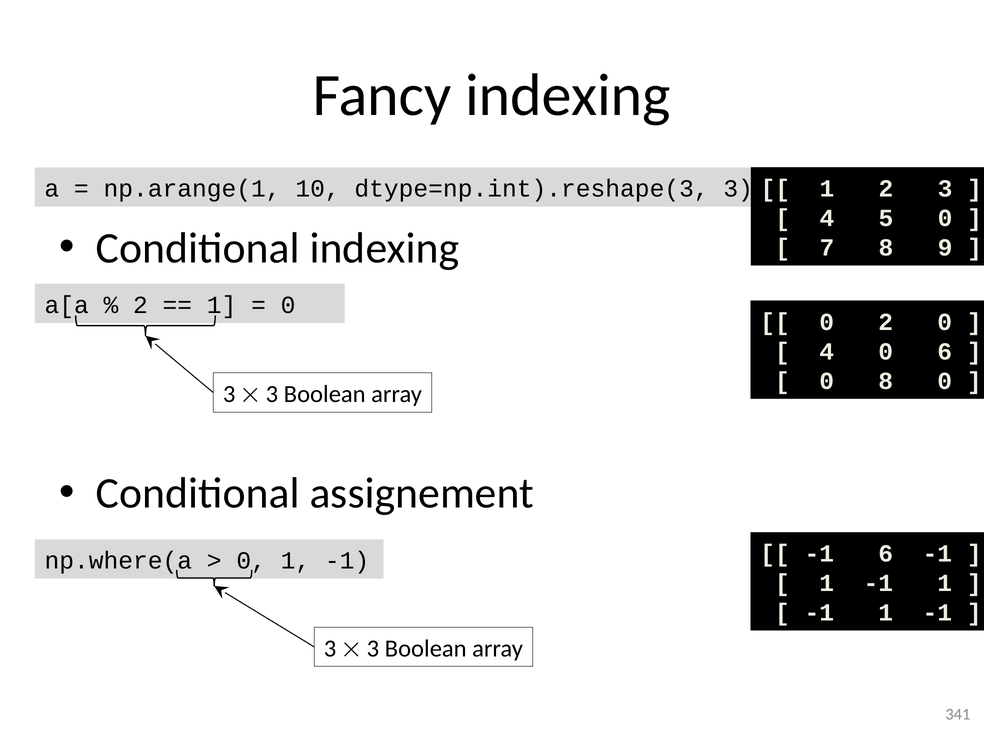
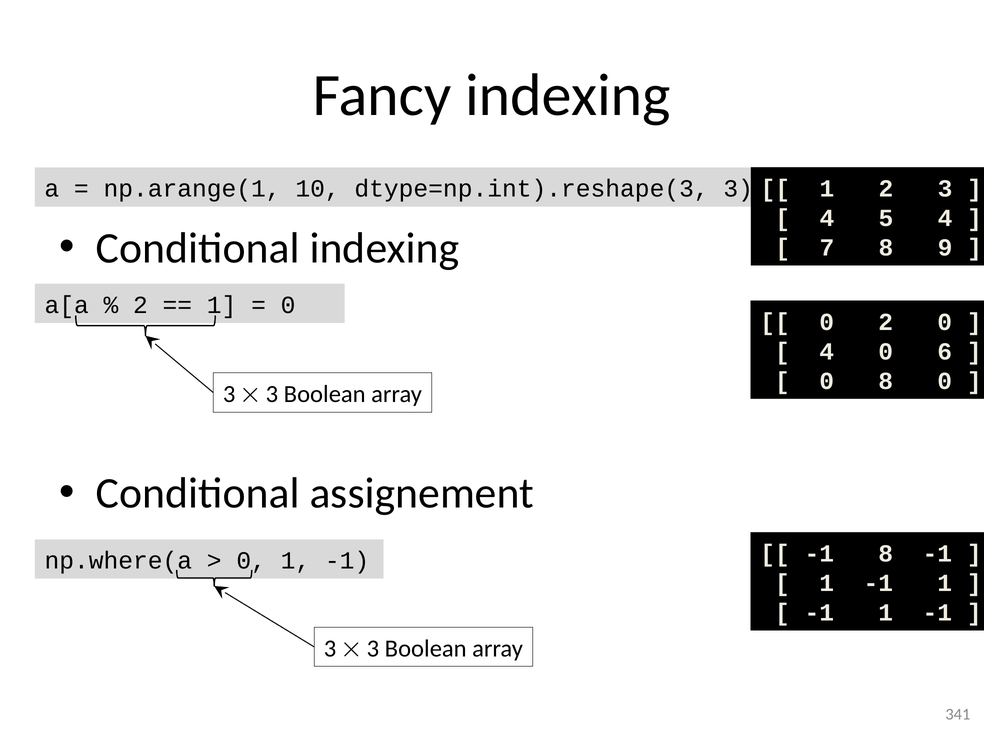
5 0: 0 -> 4
-1 6: 6 -> 8
